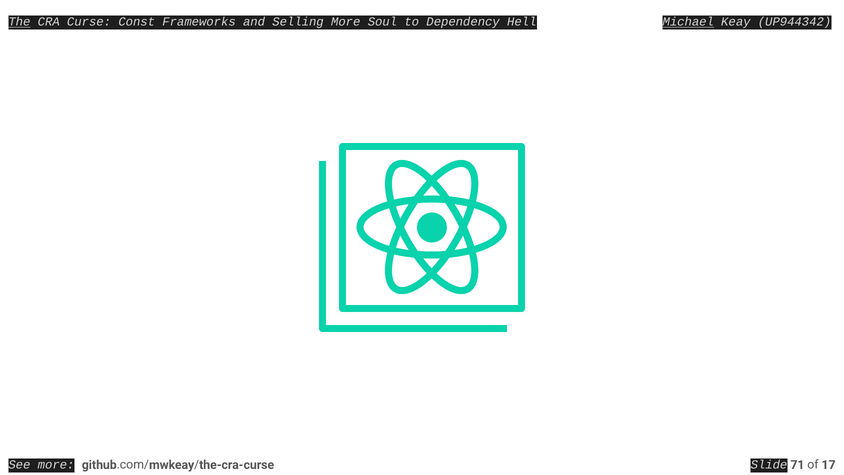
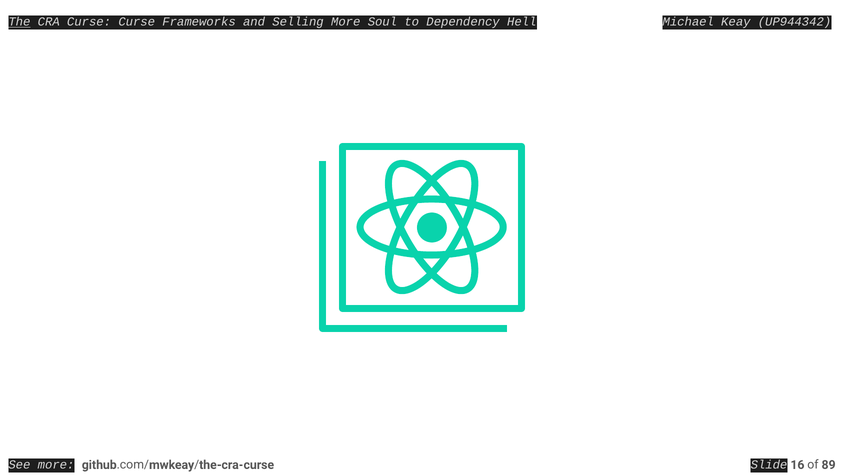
Curse Const: Const -> Curse
Michael underline: present -> none
71: 71 -> 16
17: 17 -> 89
